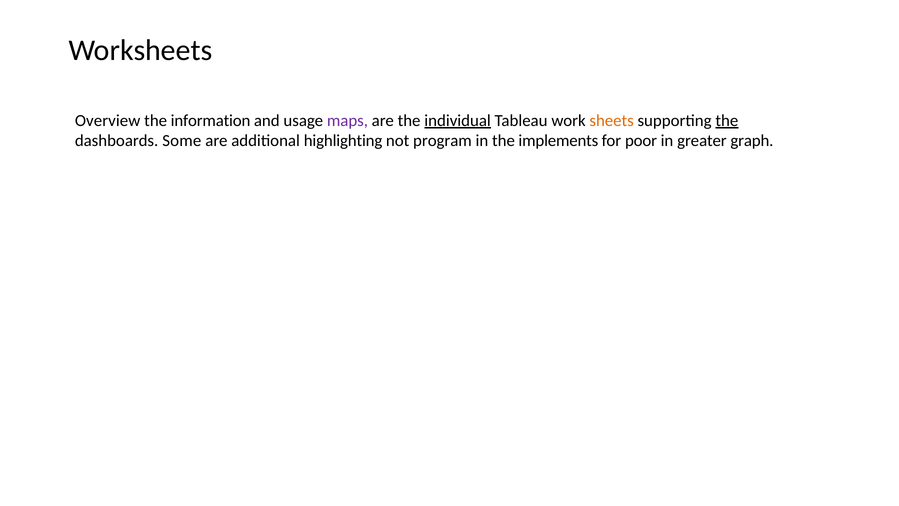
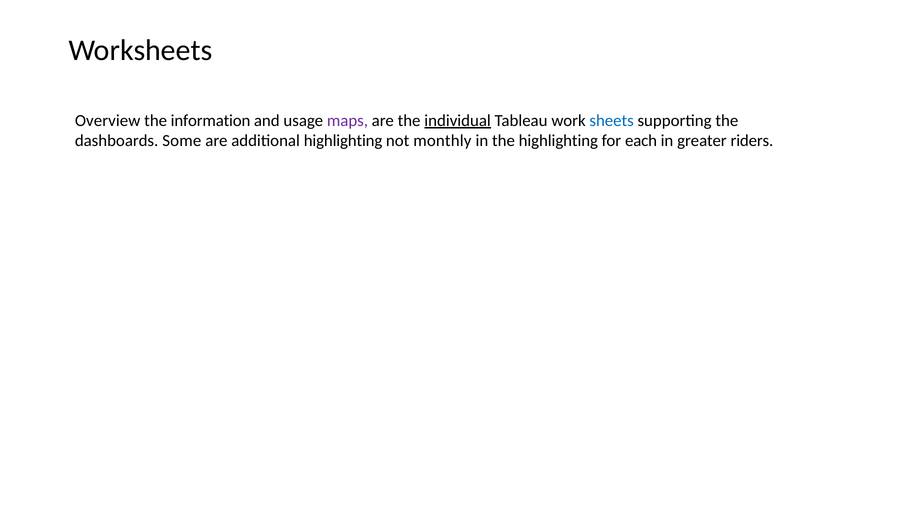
sheets colour: orange -> blue
the at (727, 120) underline: present -> none
program: program -> monthly
the implements: implements -> highlighting
poor: poor -> each
graph: graph -> riders
